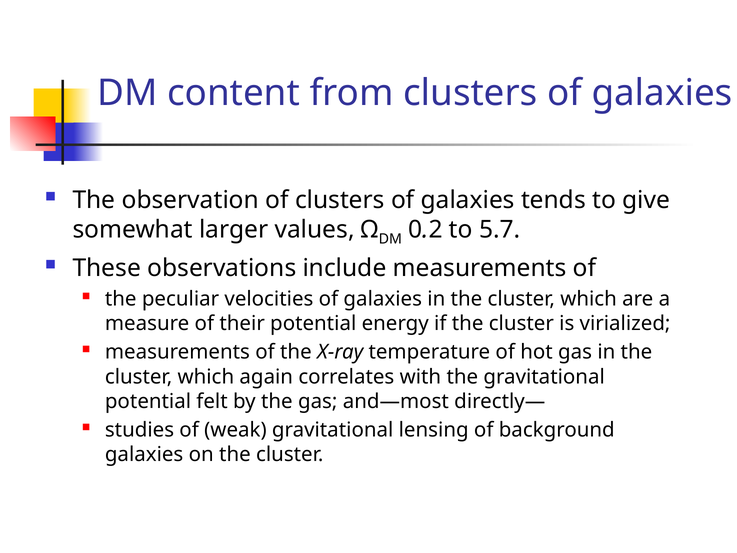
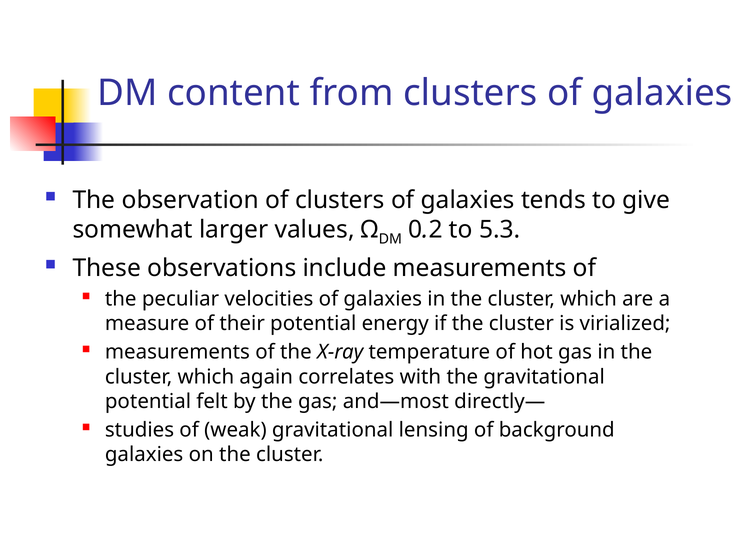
5.7: 5.7 -> 5.3
